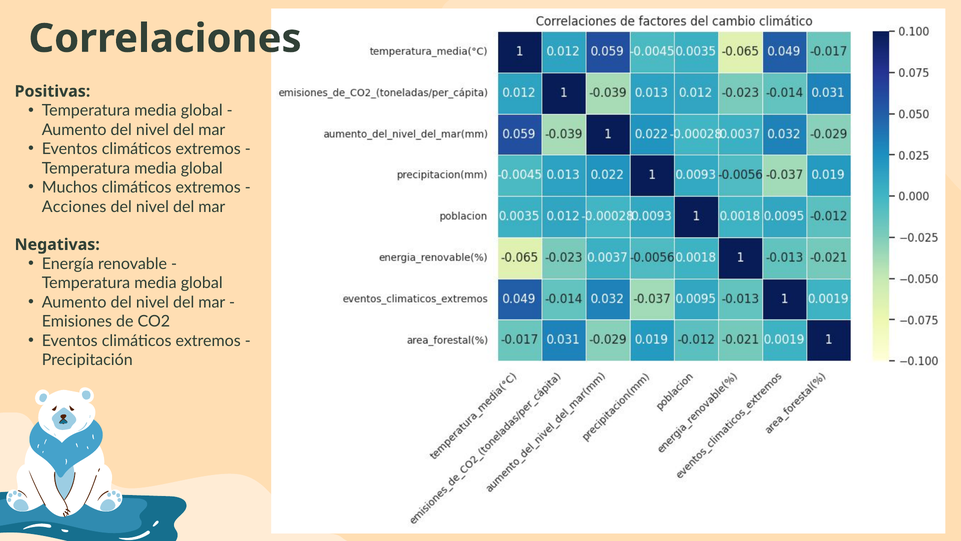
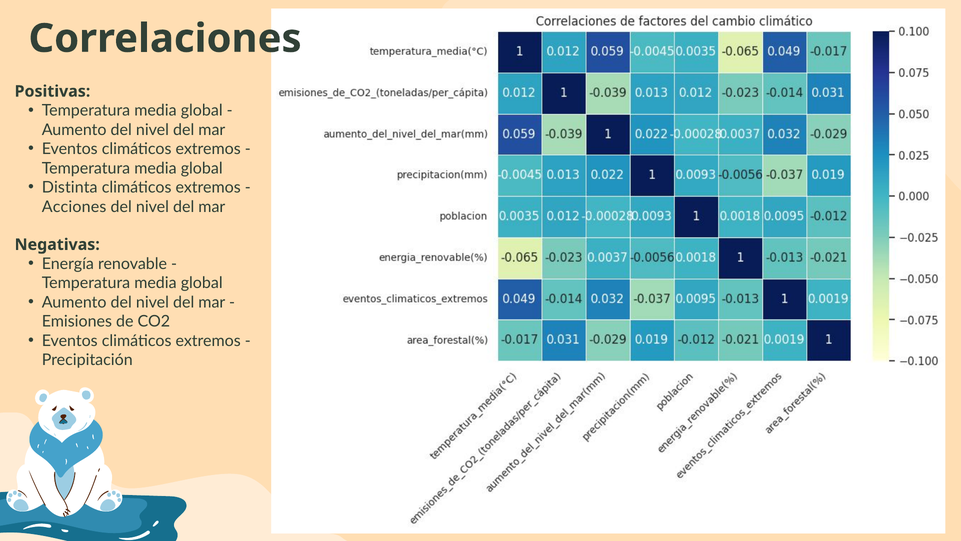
Muchos: Muchos -> Distinta
